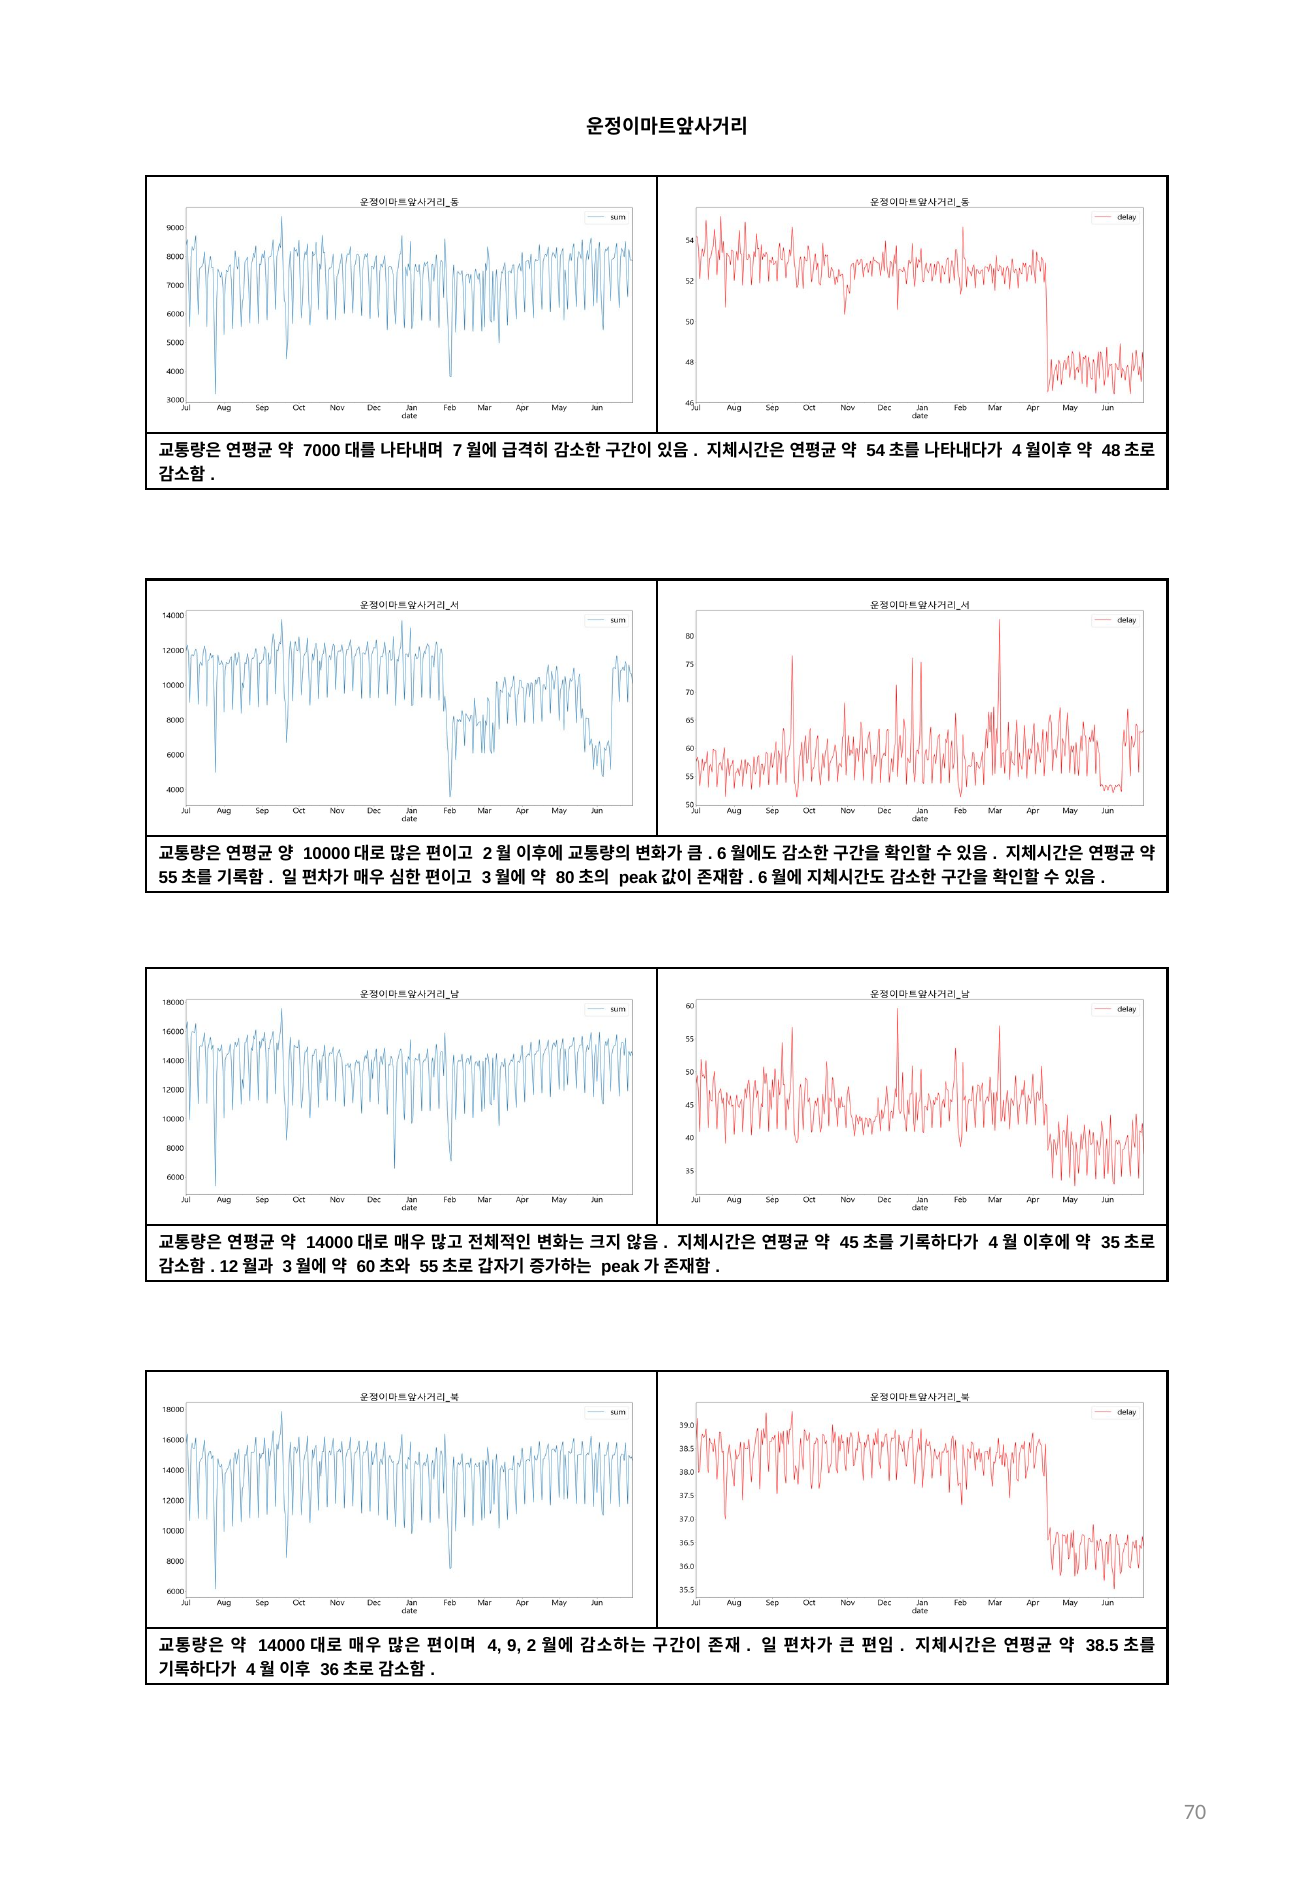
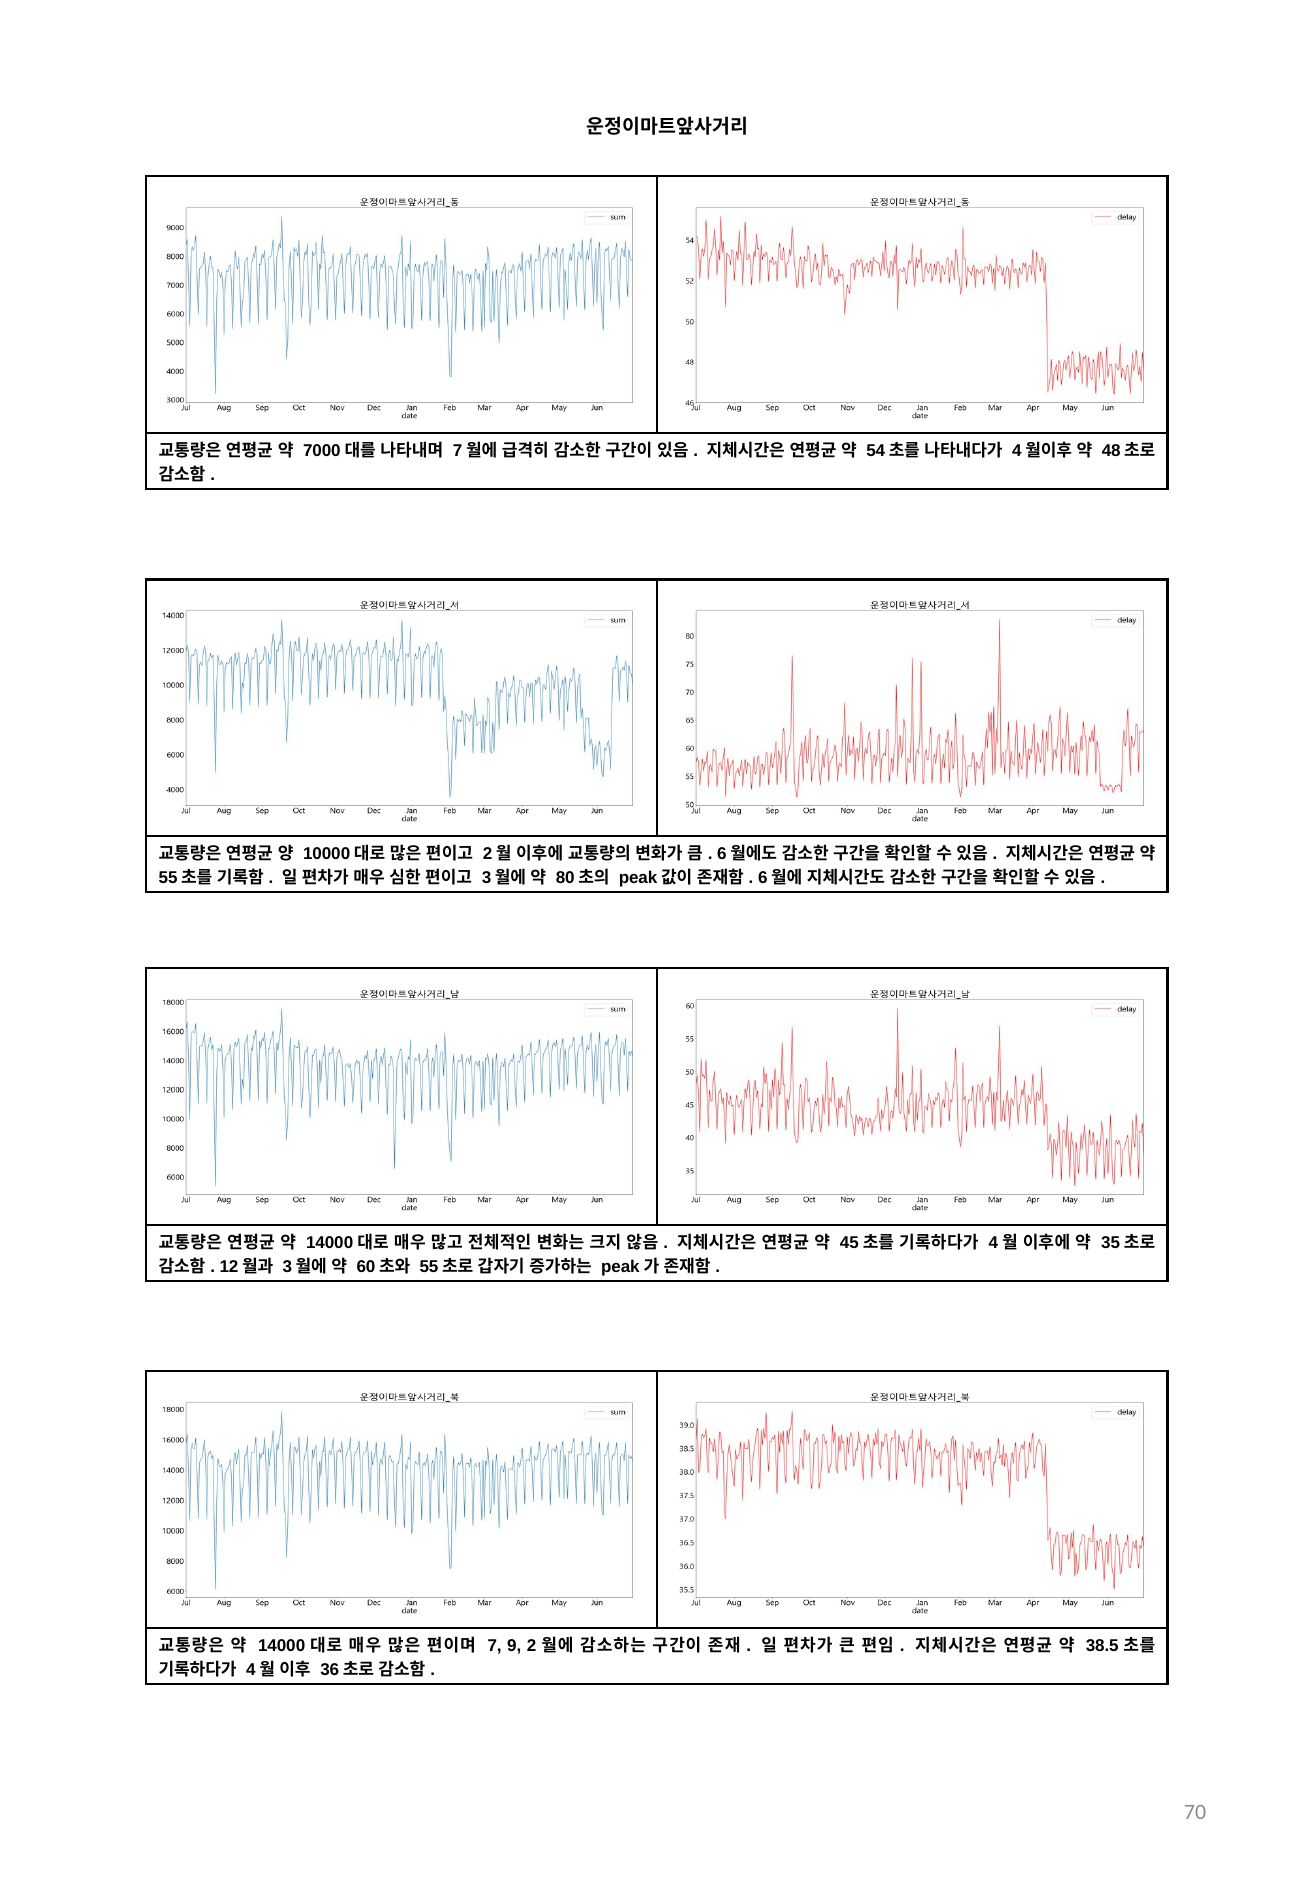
4: 4 -> 7
